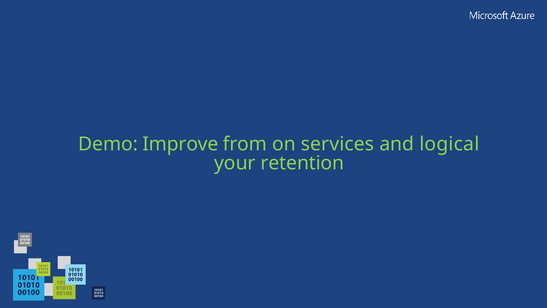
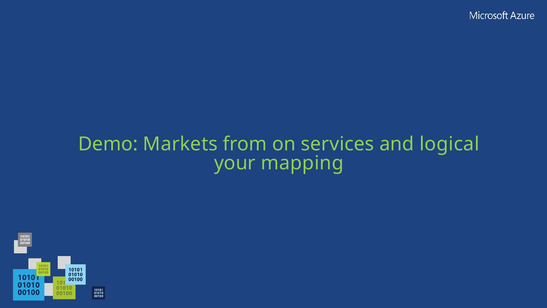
Improve: Improve -> Markets
retention: retention -> mapping
